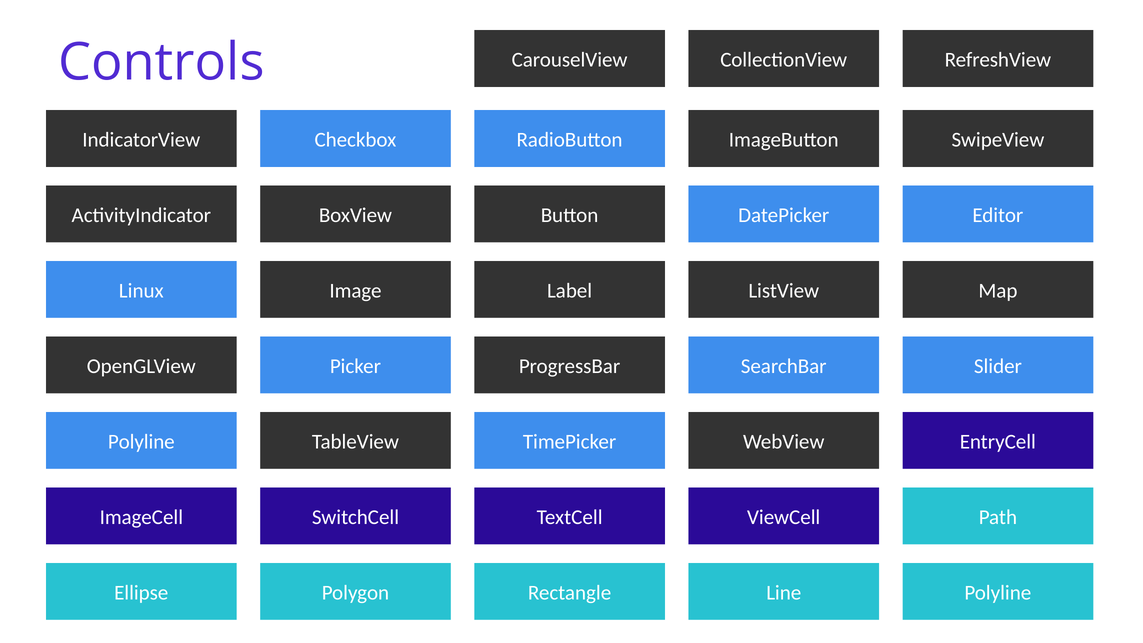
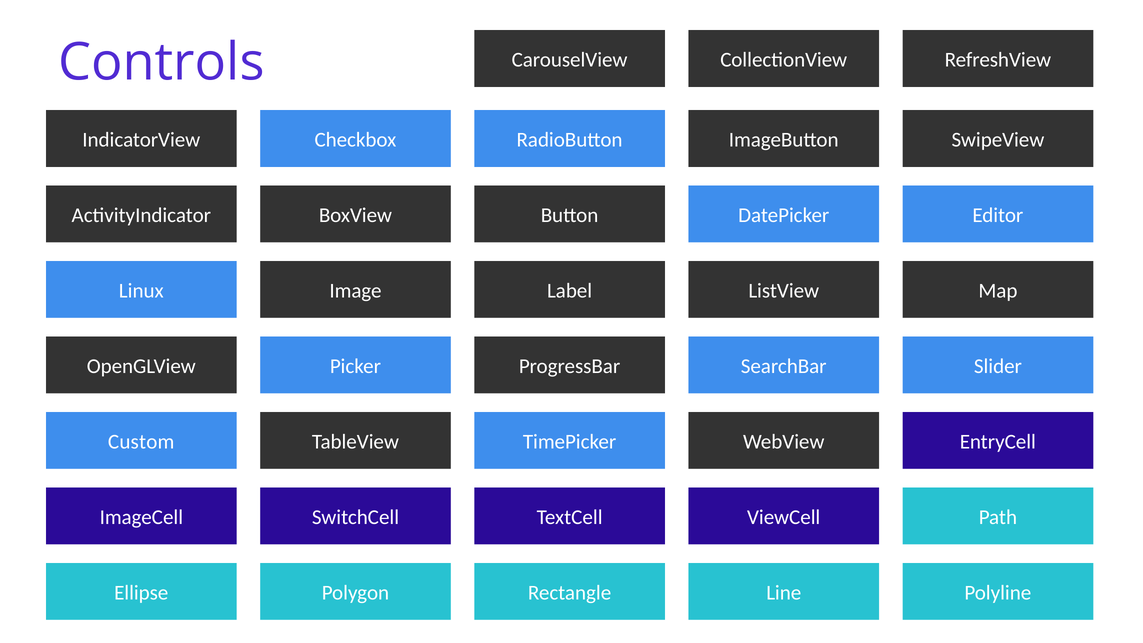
Polyline at (141, 442): Polyline -> Custom
